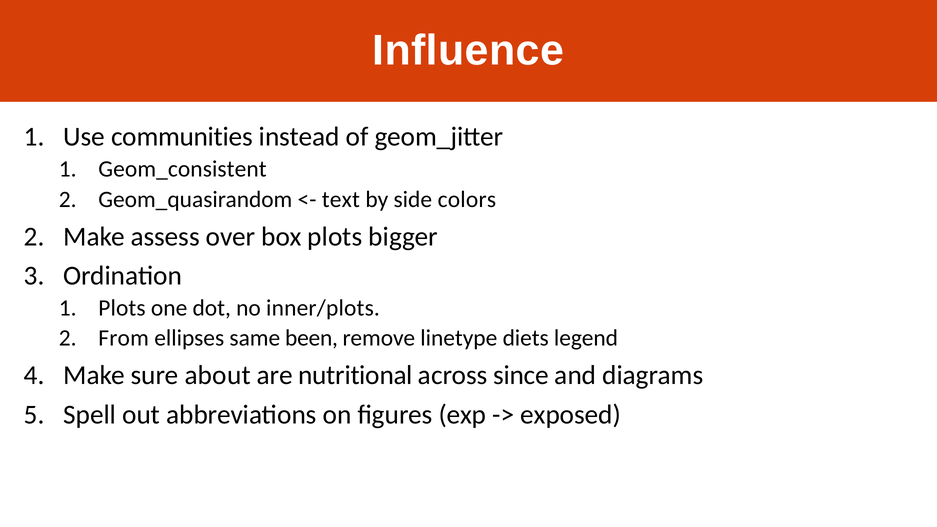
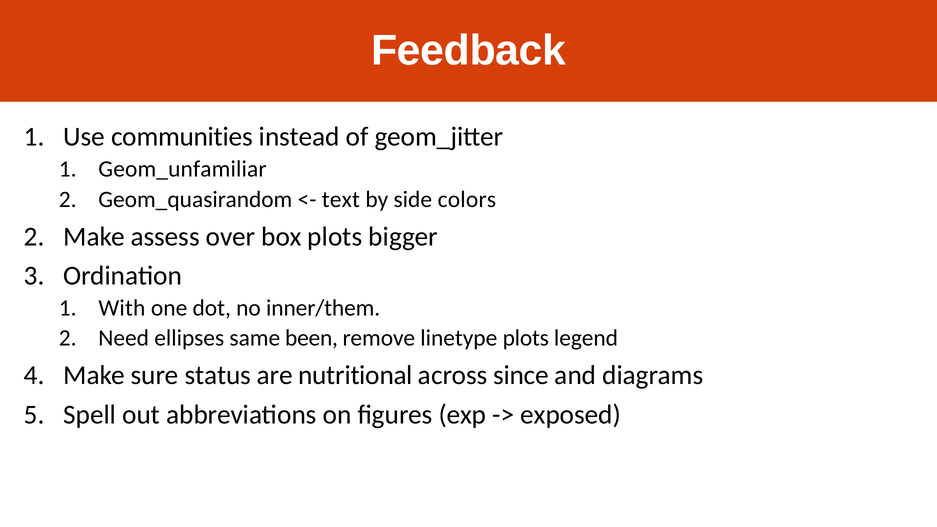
Influence: Influence -> Feedback
Geom_consistent: Geom_consistent -> Geom_unfamiliar
Plots at (122, 308): Plots -> With
inner/plots: inner/plots -> inner/them
From: From -> Need
linetype diets: diets -> plots
about: about -> status
